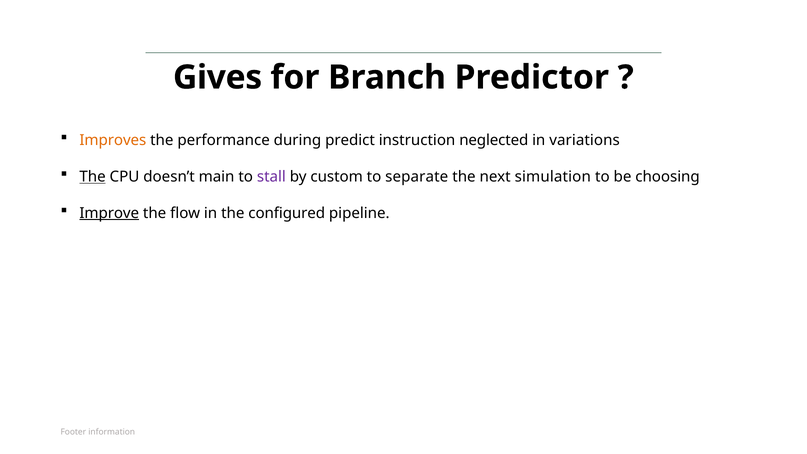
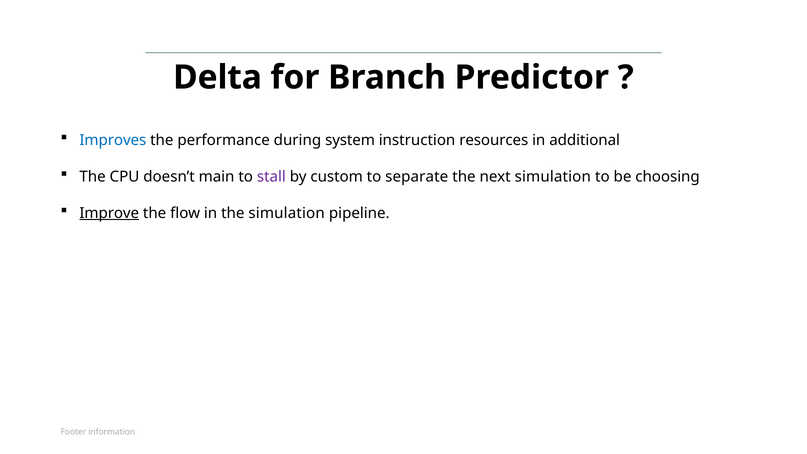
Gives: Gives -> Delta
Improves colour: orange -> blue
predict: predict -> system
neglected: neglected -> resources
variations: variations -> additional
The at (93, 177) underline: present -> none
the configured: configured -> simulation
